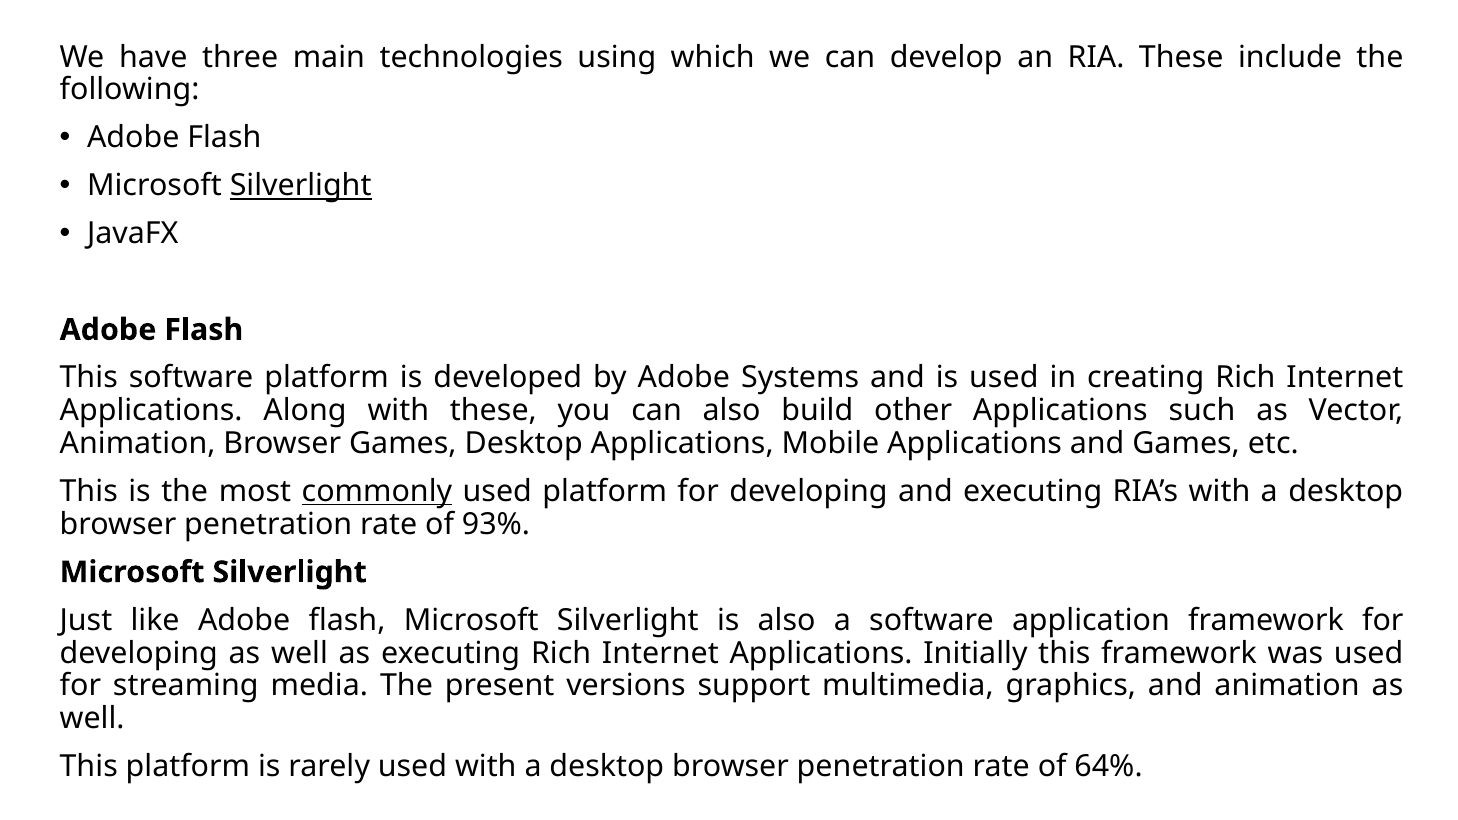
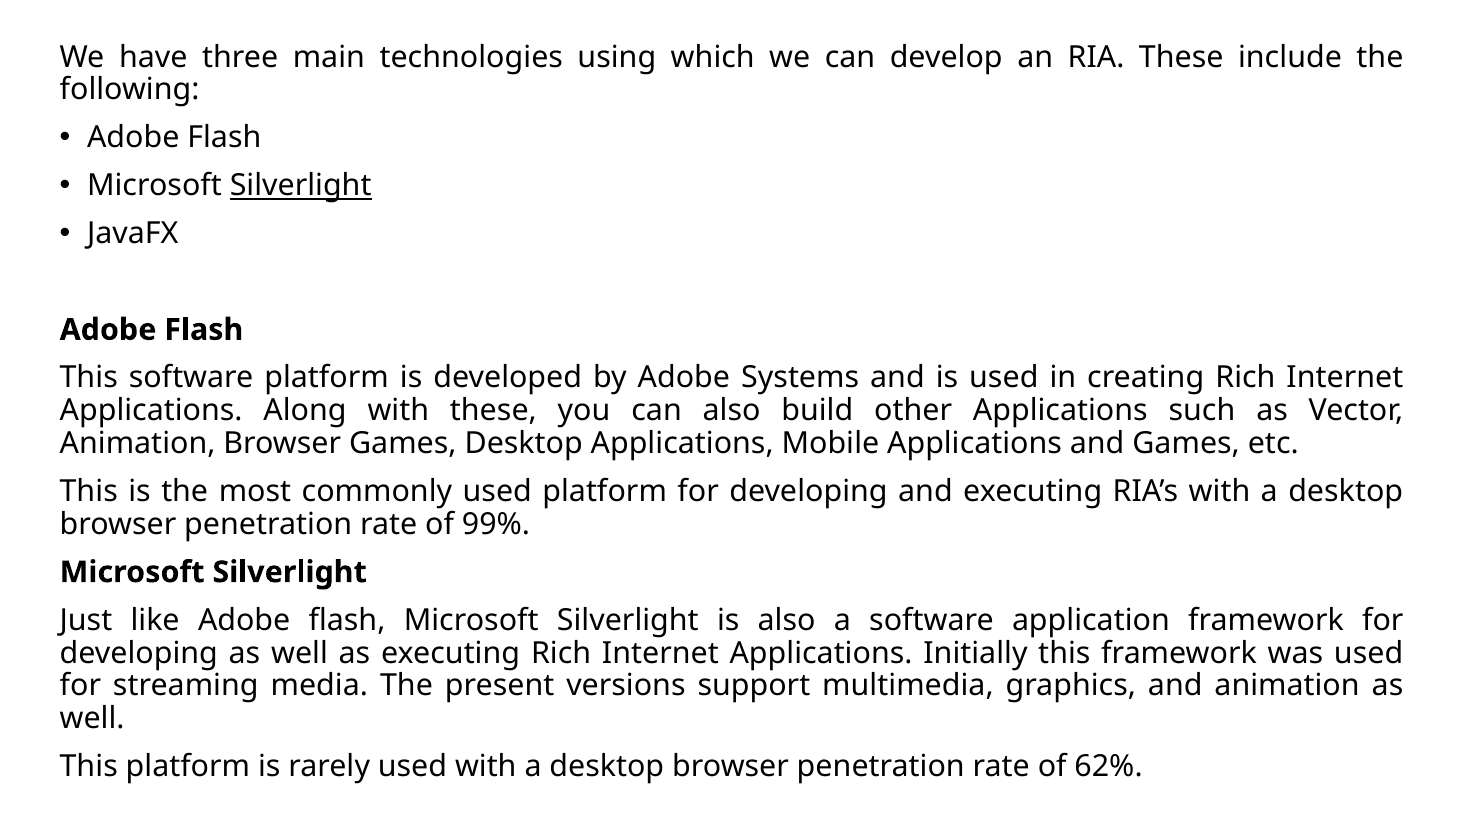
commonly underline: present -> none
93%: 93% -> 99%
64%: 64% -> 62%
